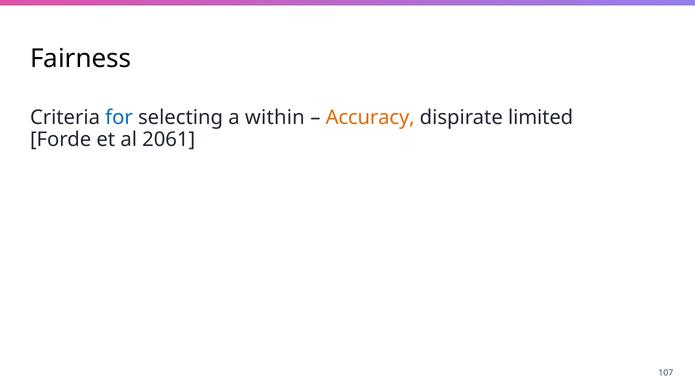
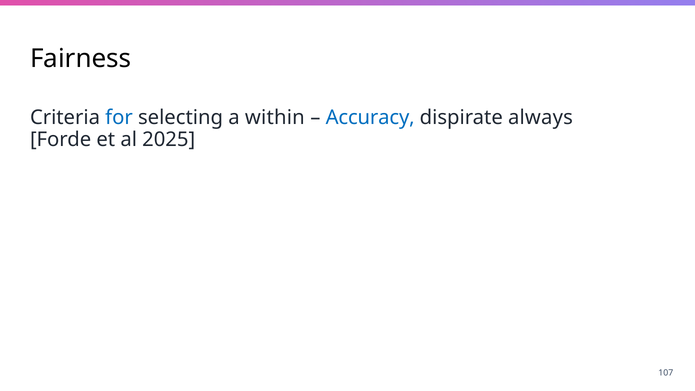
Accuracy colour: orange -> blue
limited: limited -> always
2061: 2061 -> 2025
